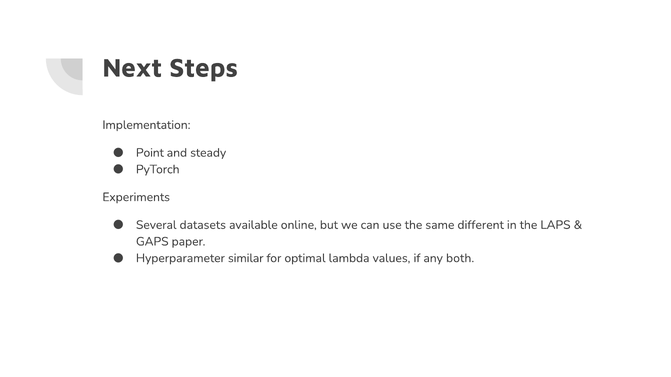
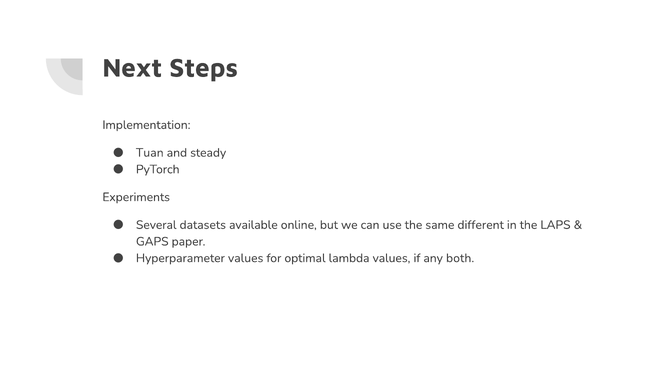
Point: Point -> Tuan
Hyperparameter similar: similar -> values
